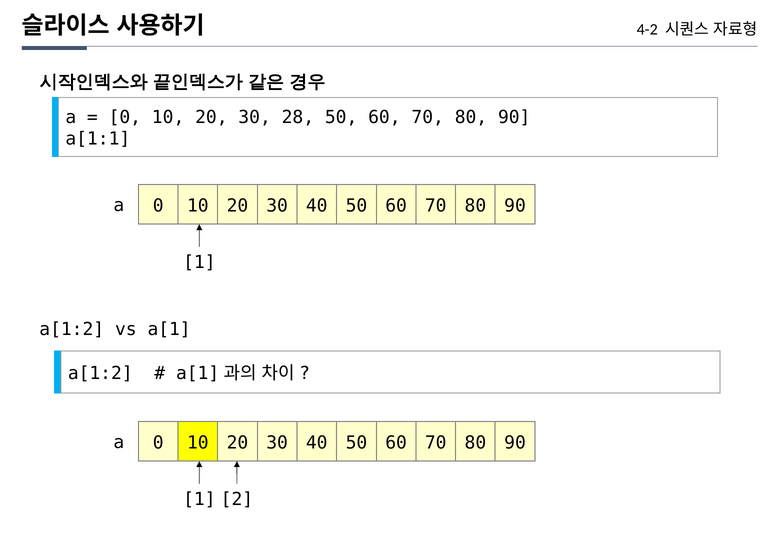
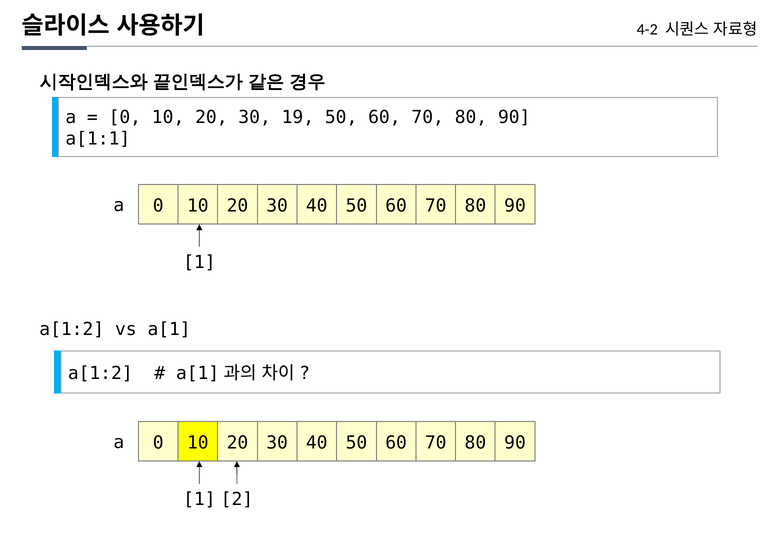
28: 28 -> 19
